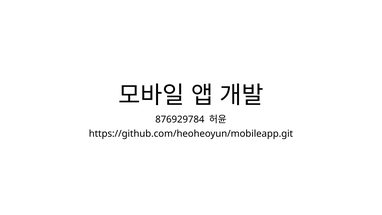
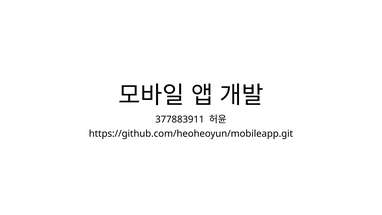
876929784: 876929784 -> 377883911
